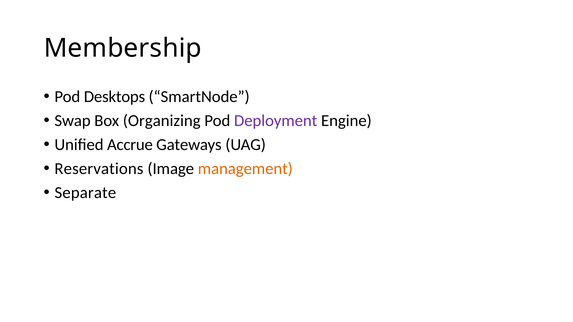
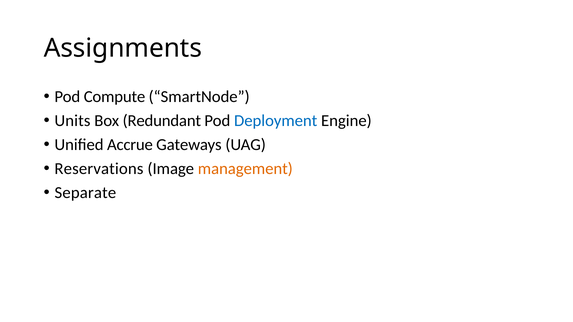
Membership: Membership -> Assignments
Desktops: Desktops -> Compute
Swap: Swap -> Units
Organizing: Organizing -> Redundant
Deployment colour: purple -> blue
